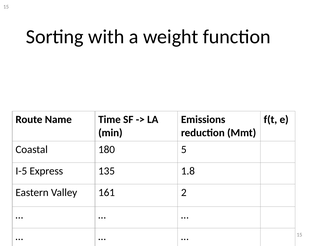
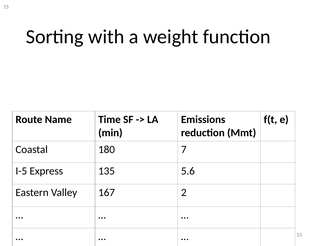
5: 5 -> 7
1.8: 1.8 -> 5.6
161: 161 -> 167
